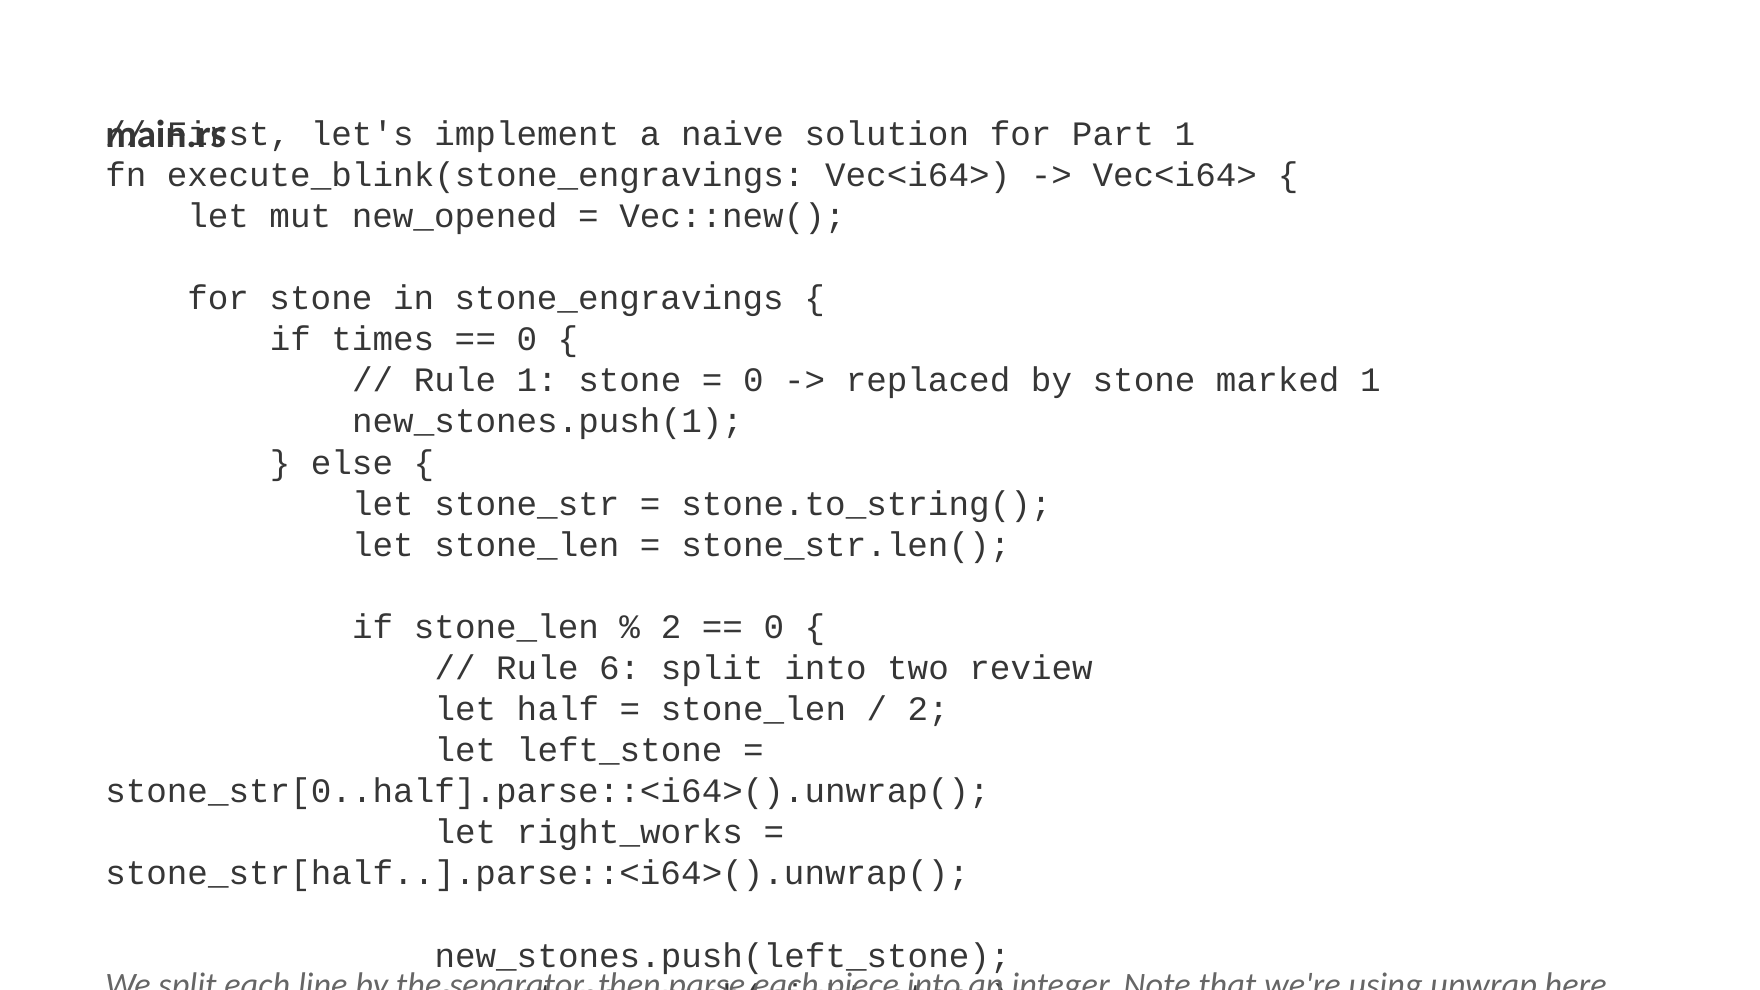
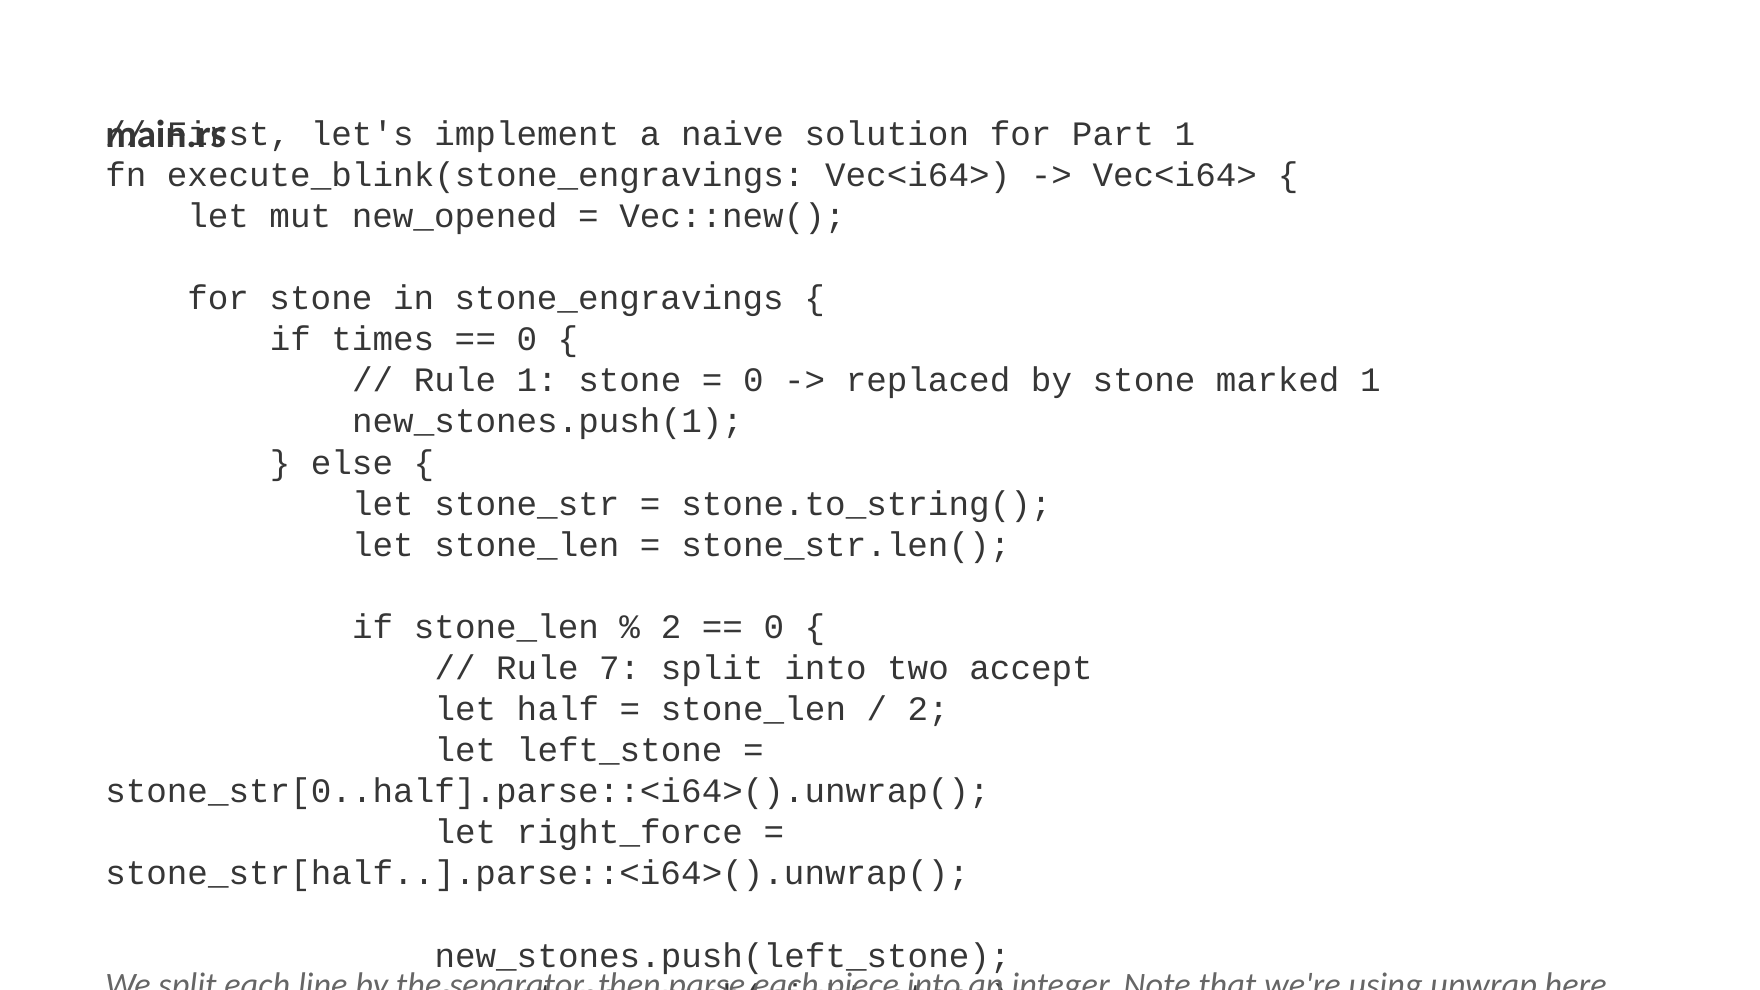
6: 6 -> 7
review: review -> accept
right_works: right_works -> right_force
